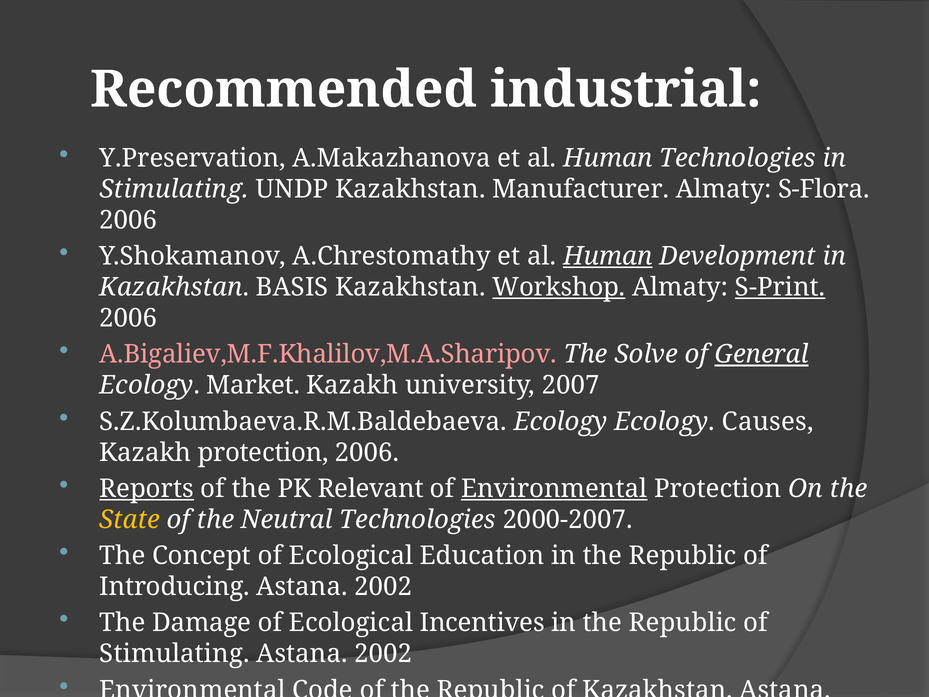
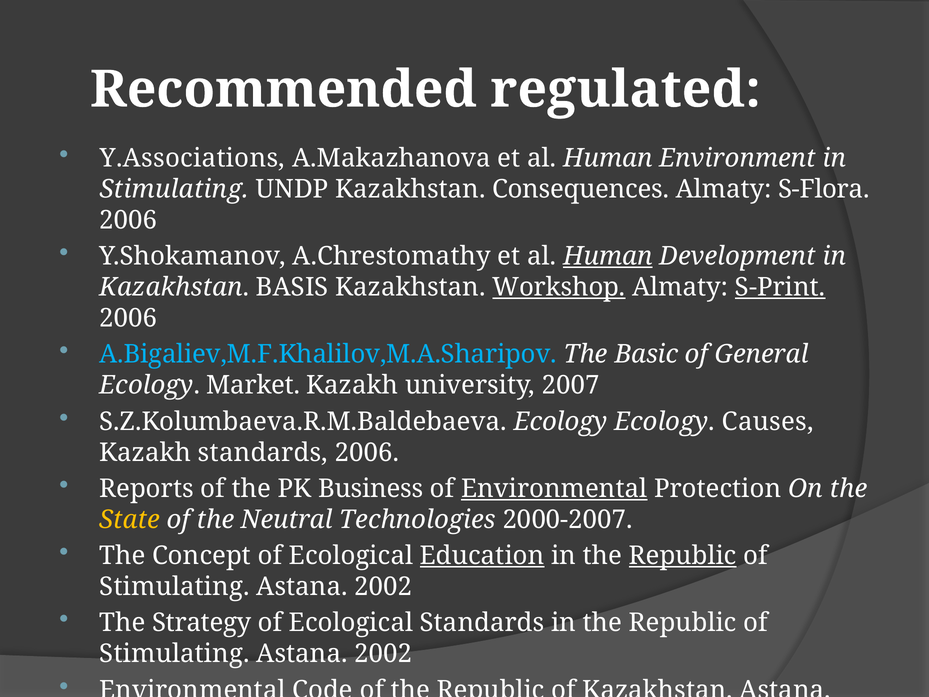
industrial: industrial -> regulated
Y.Preservation: Y.Preservation -> Y.Associations
Human Technologies: Technologies -> Environment
Manufacturer: Manufacturer -> Consequences
A.Bigaliev,M.F.Khalilov,M.A.Sharipov colour: pink -> light blue
Solve: Solve -> Basic
General underline: present -> none
Kazakh protection: protection -> standards
Reports underline: present -> none
Relevant: Relevant -> Business
Education underline: none -> present
Republic at (683, 556) underline: none -> present
Introducing at (175, 587): Introducing -> Stimulating
Damage: Damage -> Strategy
Ecological Incentives: Incentives -> Standards
